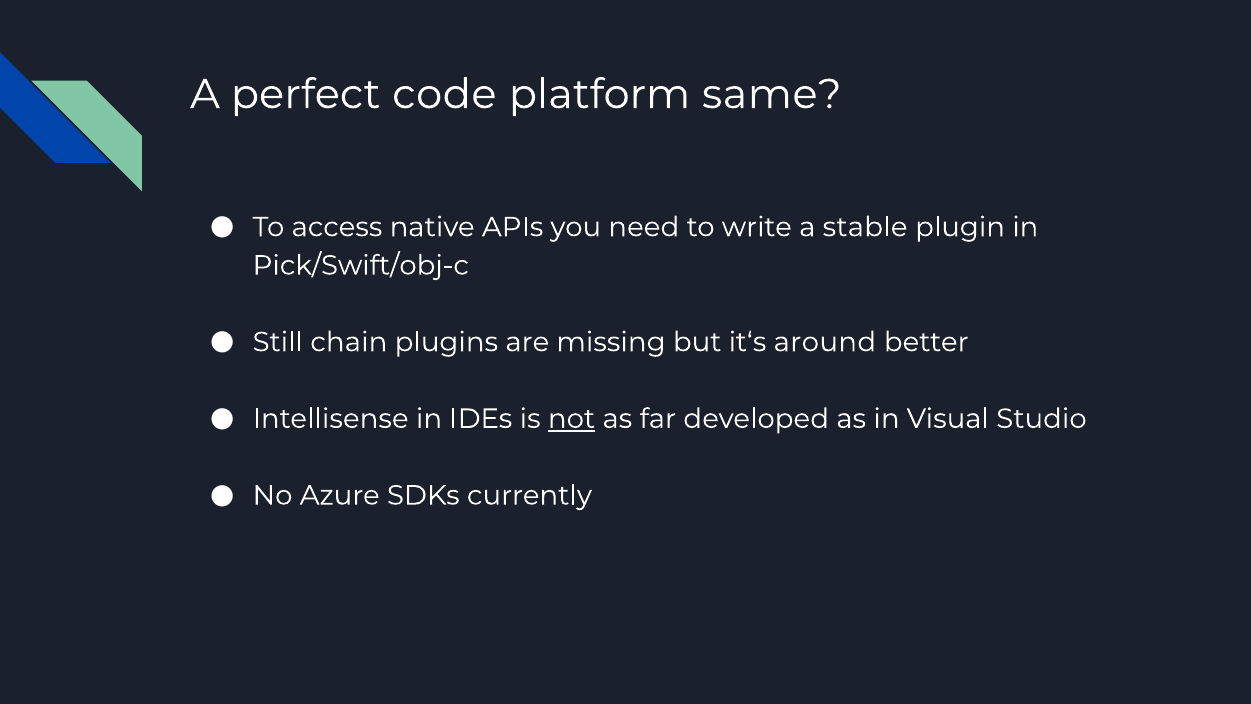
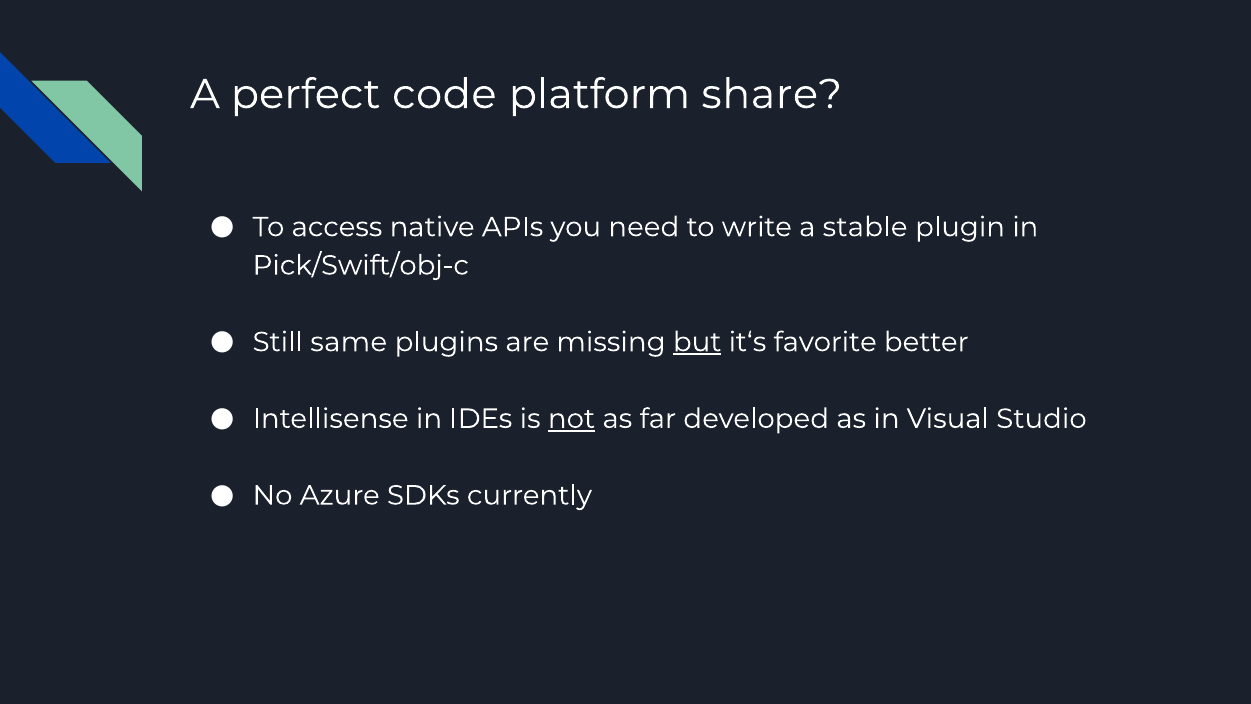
same: same -> share
chain: chain -> same
but underline: none -> present
around: around -> favorite
